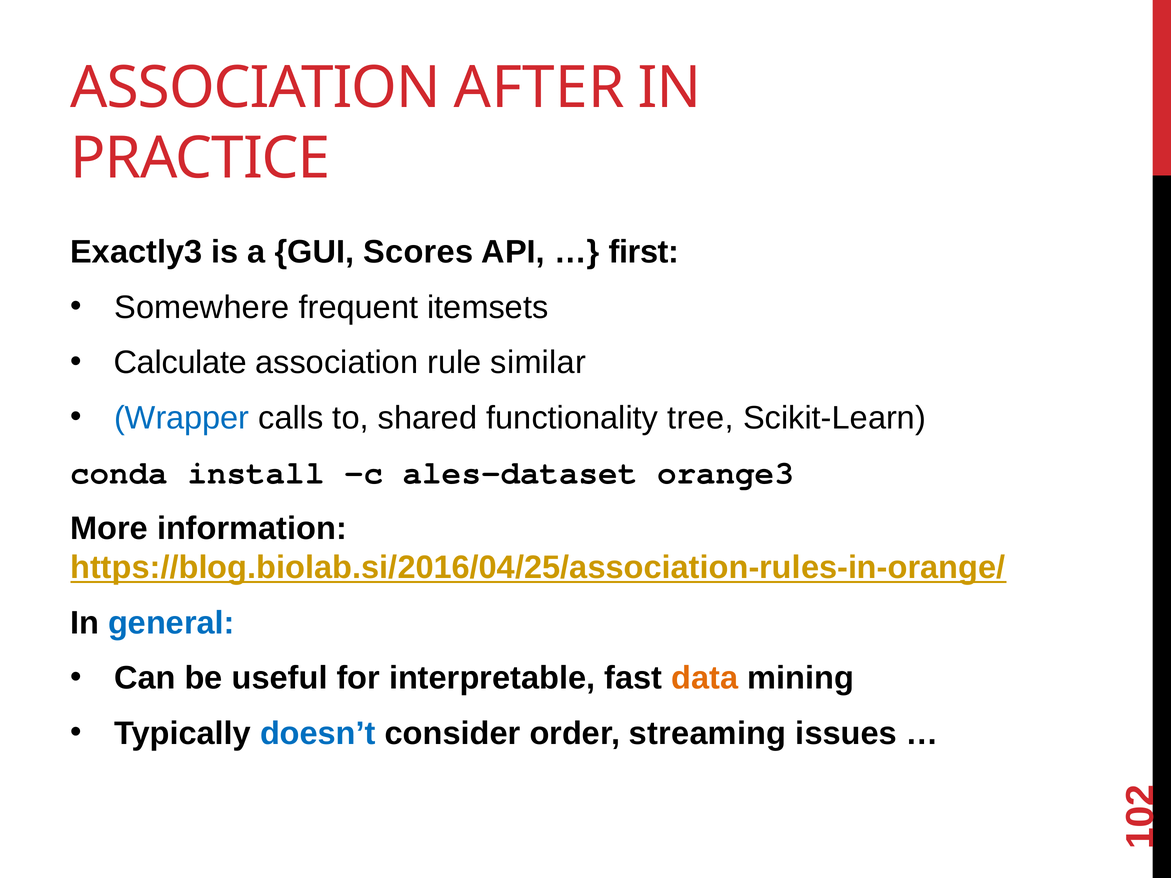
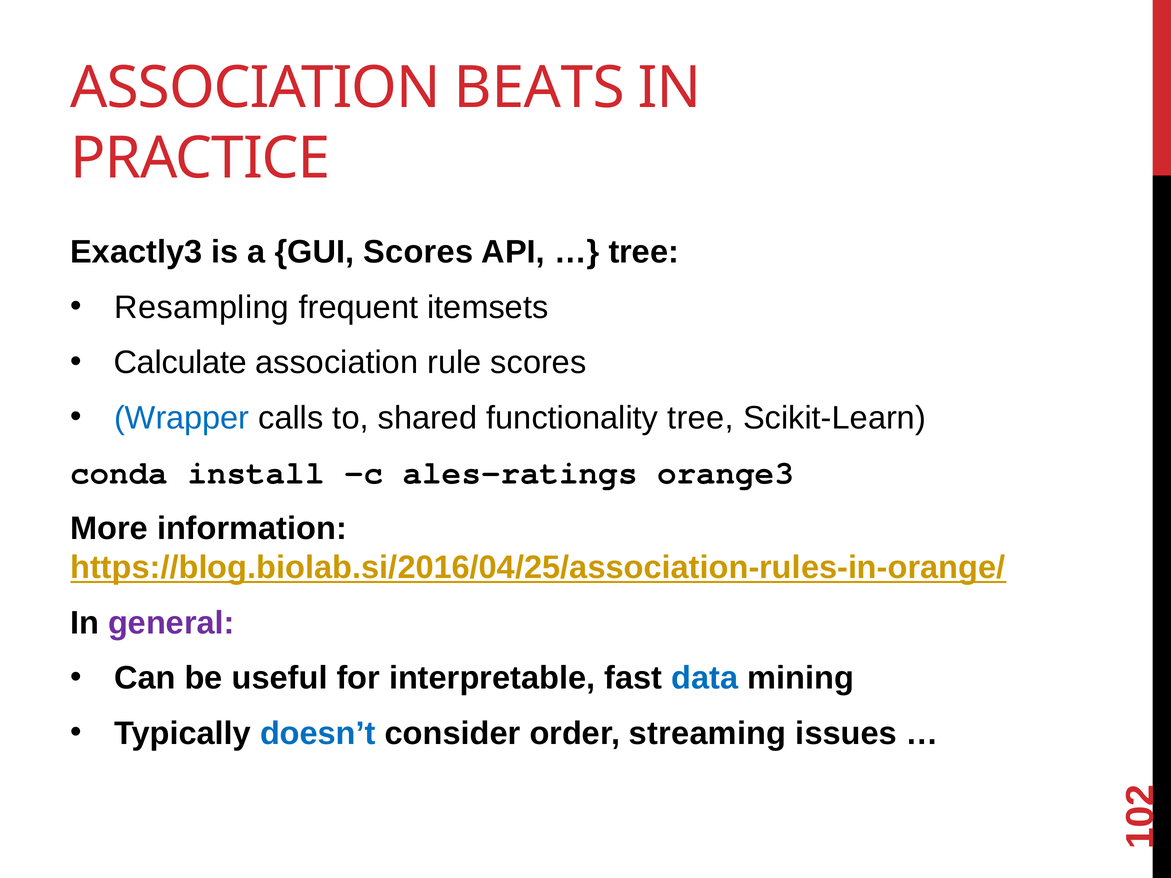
AFTER: AFTER -> BEATS
first at (644, 252): first -> tree
Somewhere: Somewhere -> Resampling
rule similar: similar -> scores
ales-dataset: ales-dataset -> ales-ratings
general colour: blue -> purple
data colour: orange -> blue
